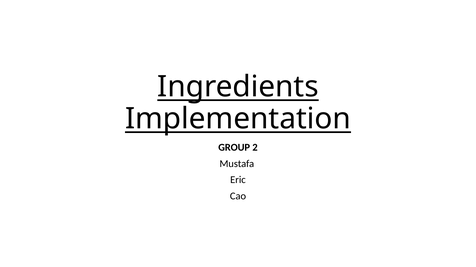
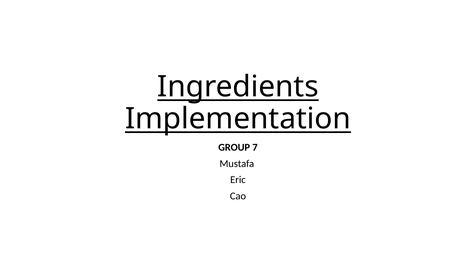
2: 2 -> 7
